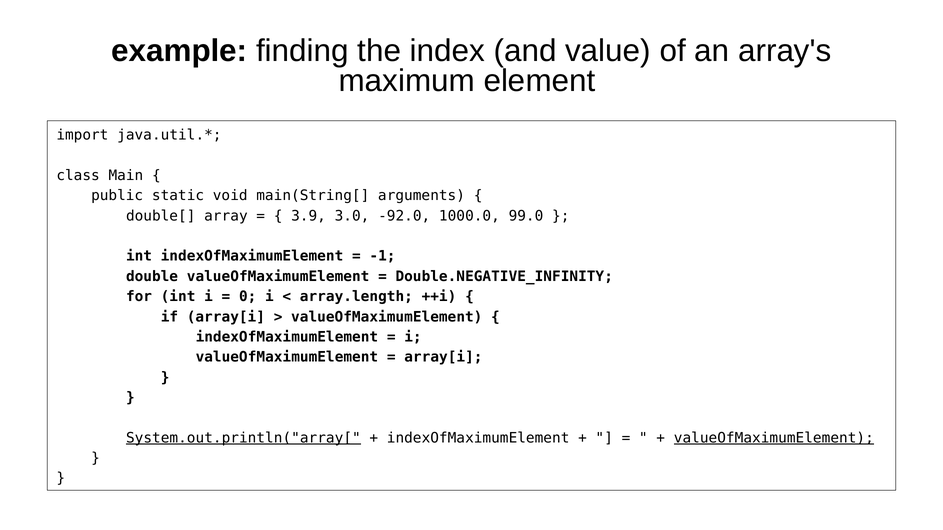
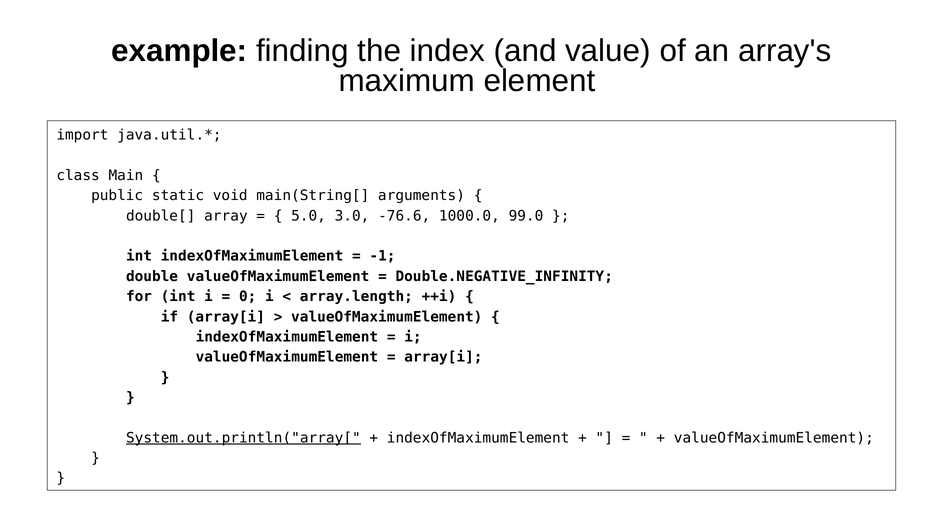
3.9: 3.9 -> 5.0
-92.0: -92.0 -> -76.6
valueOfMaximumElement at (774, 438) underline: present -> none
